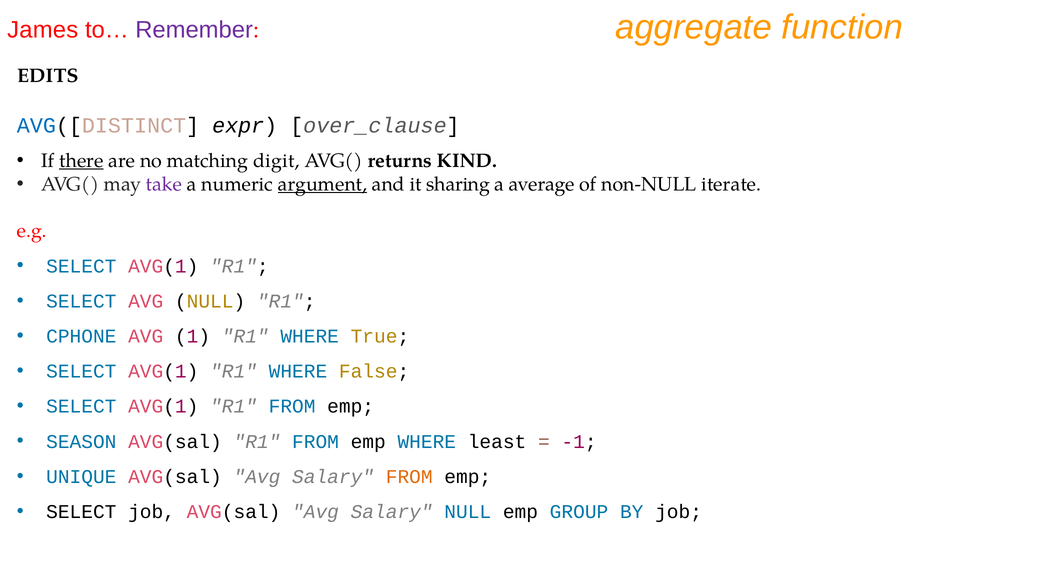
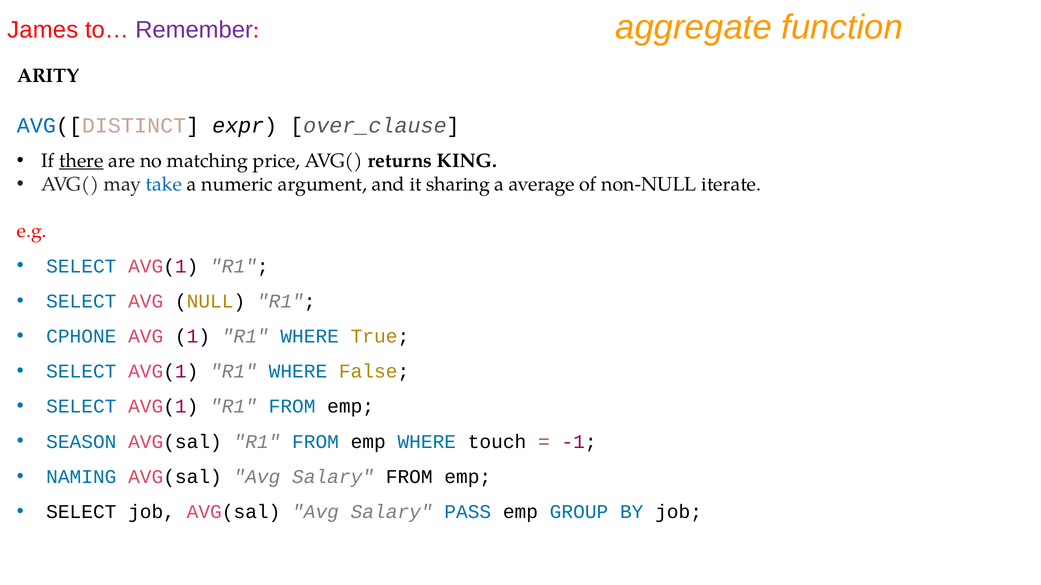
EDITS: EDITS -> ARITY
digit: digit -> price
KIND: KIND -> KING
take colour: purple -> blue
argument underline: present -> none
least: least -> touch
UNIQUE: UNIQUE -> NAMING
FROM at (409, 477) colour: orange -> black
Salary NULL: NULL -> PASS
